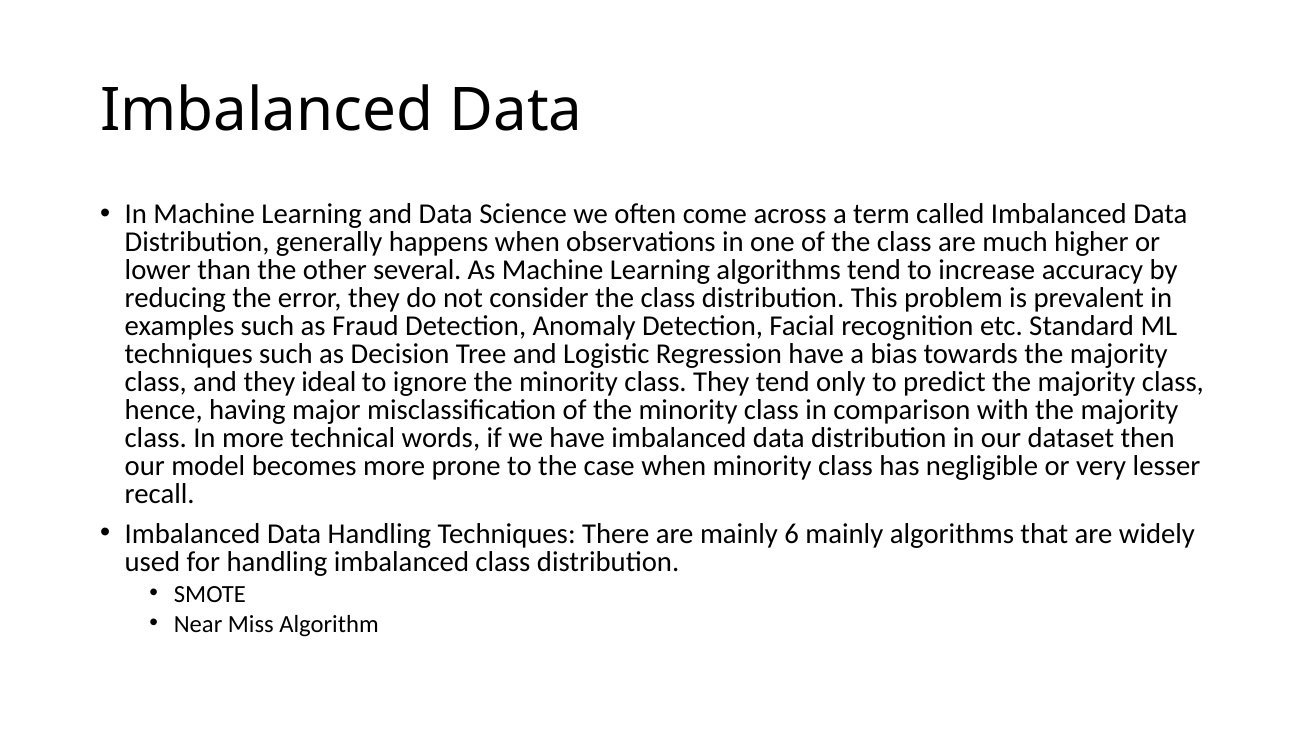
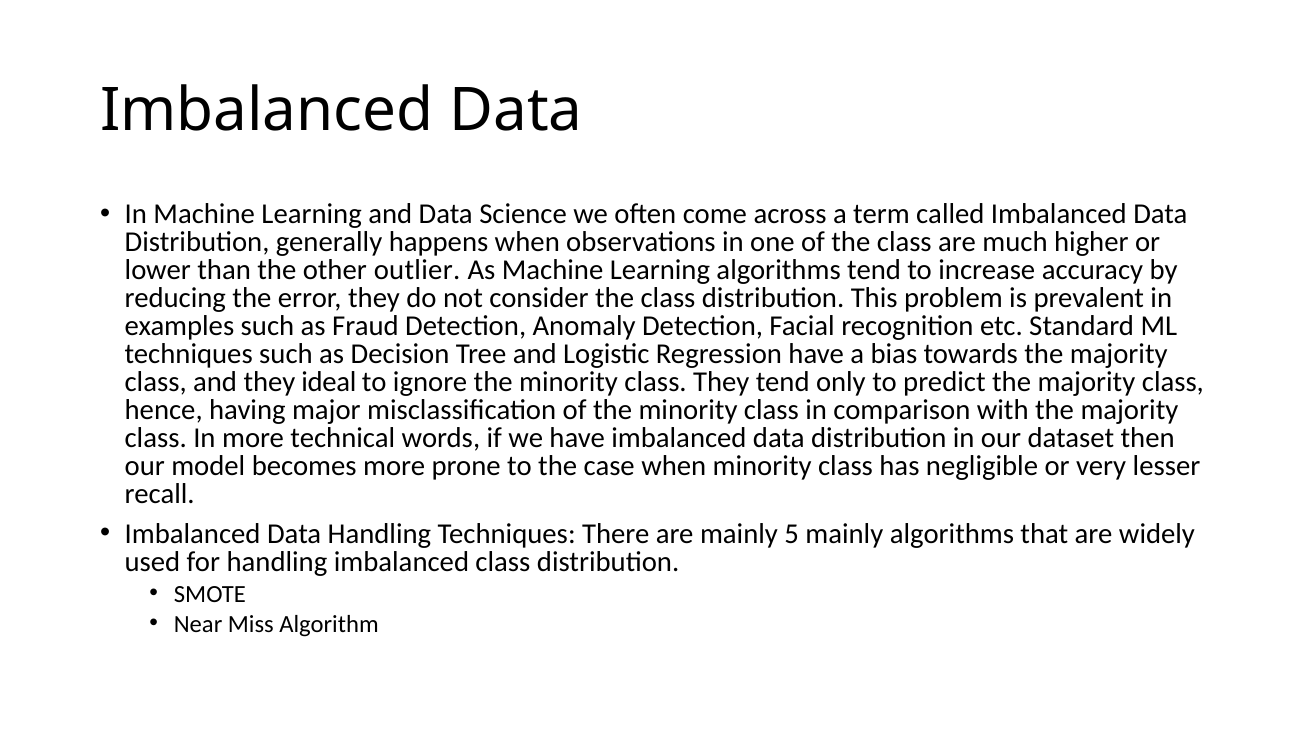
several: several -> outlier
6: 6 -> 5
